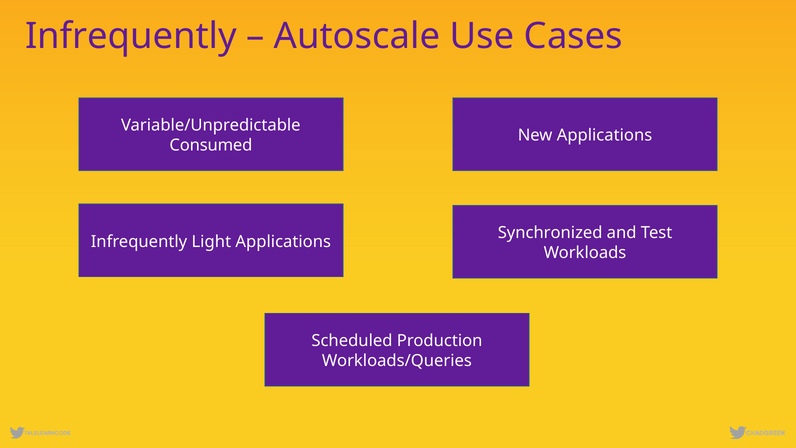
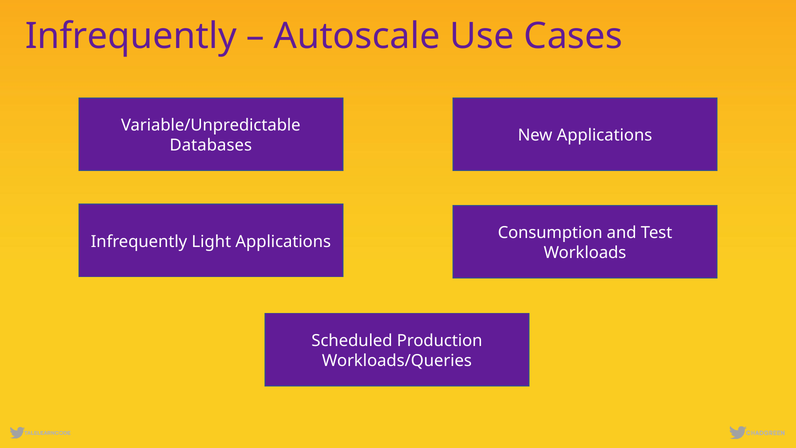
Consumed: Consumed -> Databases
Synchronized: Synchronized -> Consumption
